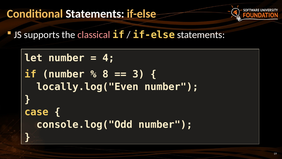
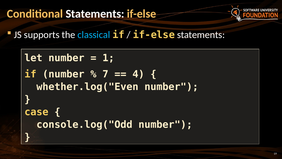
classical colour: pink -> light blue
4: 4 -> 1
8: 8 -> 7
3: 3 -> 4
locally.log("Even: locally.log("Even -> whether.log("Even
